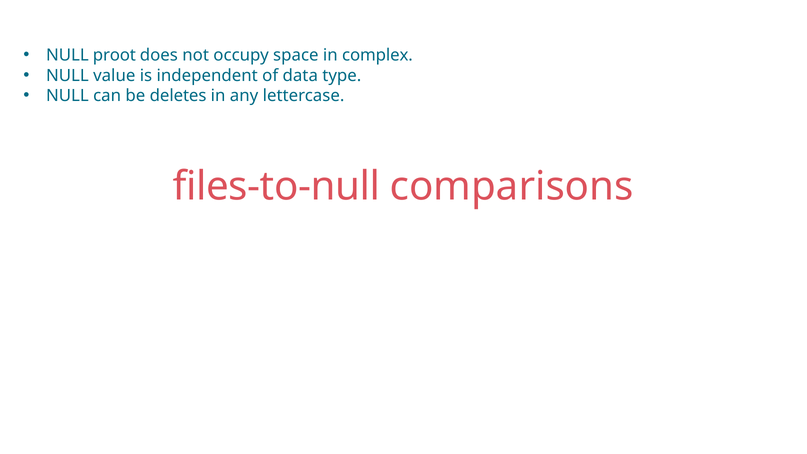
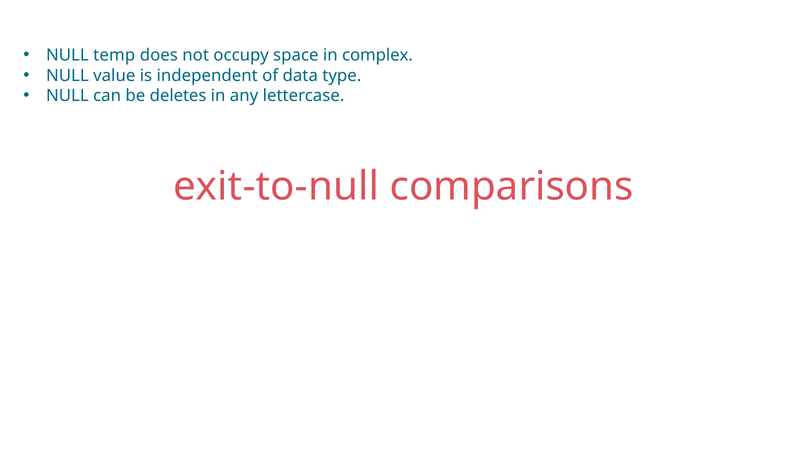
proot: proot -> temp
files-to-null: files-to-null -> exit-to-null
